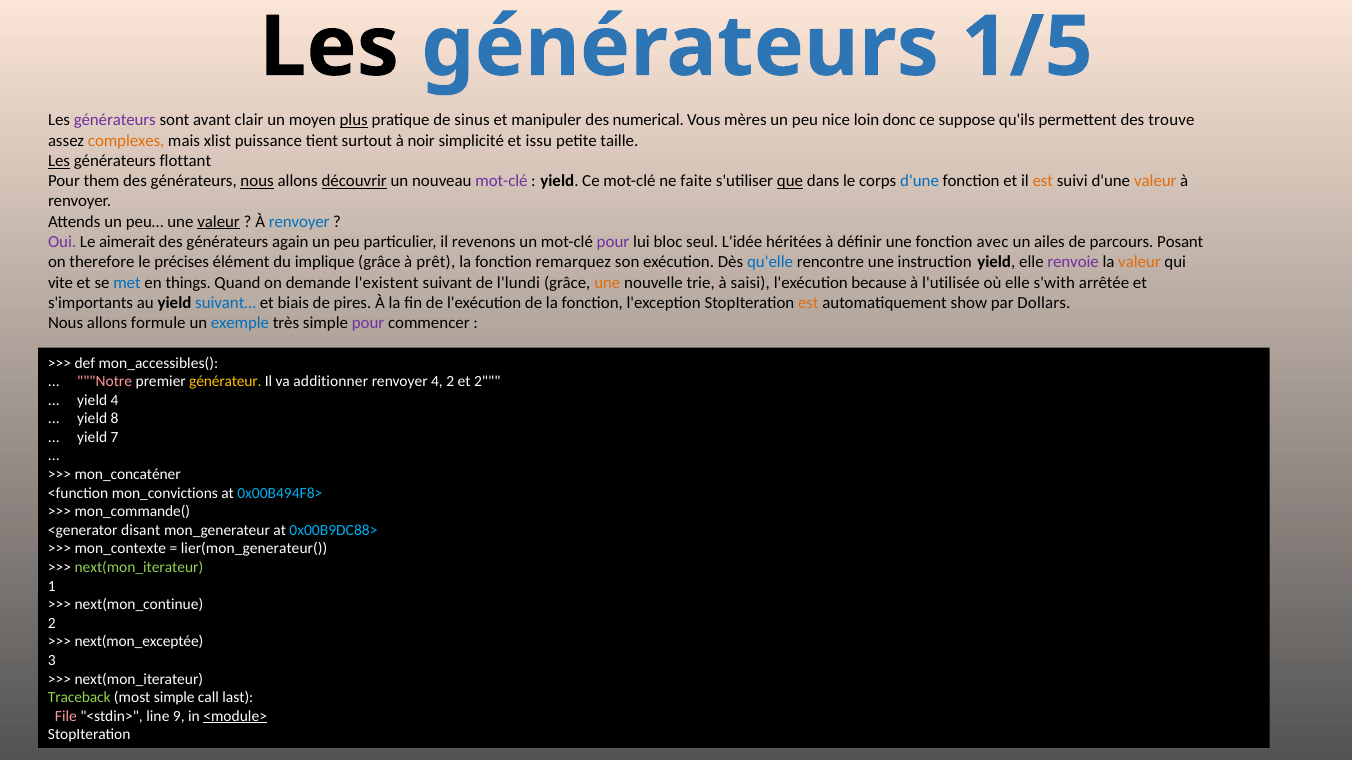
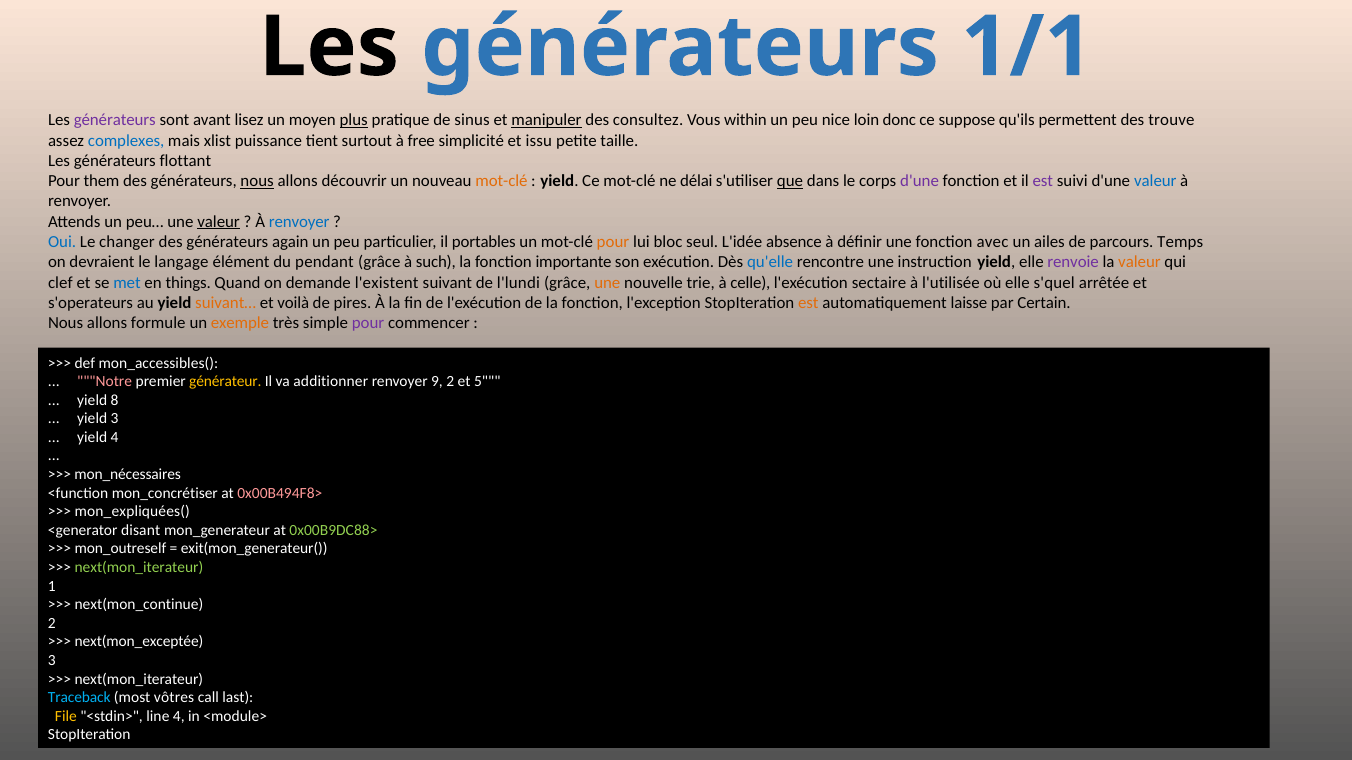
1/5: 1/5 -> 1/1
clair: clair -> lisez
manipuler underline: none -> present
numerical: numerical -> consultez
mères: mères -> within
complexes colour: orange -> blue
noir: noir -> free
Les at (59, 161) underline: present -> none
découvrir underline: present -> none
mot-clé at (501, 181) colour: purple -> orange
faite: faite -> délai
d'une at (920, 181) colour: blue -> purple
est at (1043, 181) colour: orange -> purple
valeur at (1155, 181) colour: orange -> blue
Oui colour: purple -> blue
aimerait: aimerait -> changer
revenons: revenons -> portables
pour at (613, 242) colour: purple -> orange
héritées: héritées -> absence
Posant: Posant -> Temps
therefore: therefore -> devraient
précises: précises -> langage
implique: implique -> pendant
prêt: prêt -> such
remarquez: remarquez -> importante
vite: vite -> clef
saisi: saisi -> celle
because: because -> sectaire
s'with: s'with -> s'quel
s'importants: s'importants -> s'operateurs
suivant… colour: blue -> orange
biais: biais -> voilà
show: show -> laisse
Dollars: Dollars -> Certain
exemple colour: blue -> orange
renvoyer 4: 4 -> 9
et 2: 2 -> 5
yield 4: 4 -> 8
yield 8: 8 -> 3
yield 7: 7 -> 4
mon_concaténer: mon_concaténer -> mon_nécessaires
mon_convictions: mon_convictions -> mon_concrétiser
0x00B494F8> colour: light blue -> pink
mon_commande(: mon_commande( -> mon_expliquées(
0x00B9DC88> colour: light blue -> light green
mon_contexte: mon_contexte -> mon_outreself
lier(mon_generateur(: lier(mon_generateur( -> exit(mon_generateur(
Traceback colour: light green -> light blue
most simple: simple -> vôtres
File colour: pink -> yellow
line 9: 9 -> 4
<module> underline: present -> none
